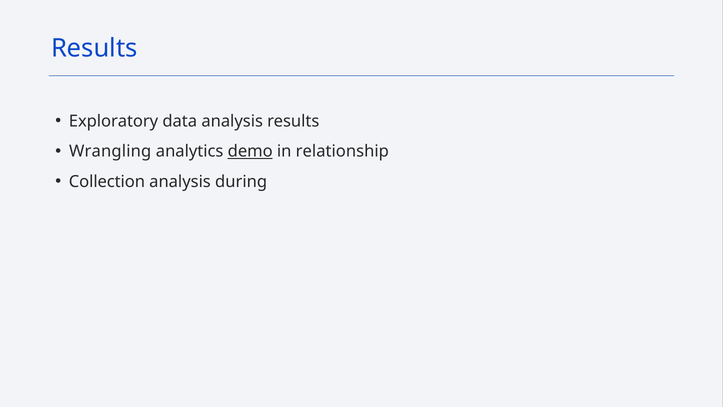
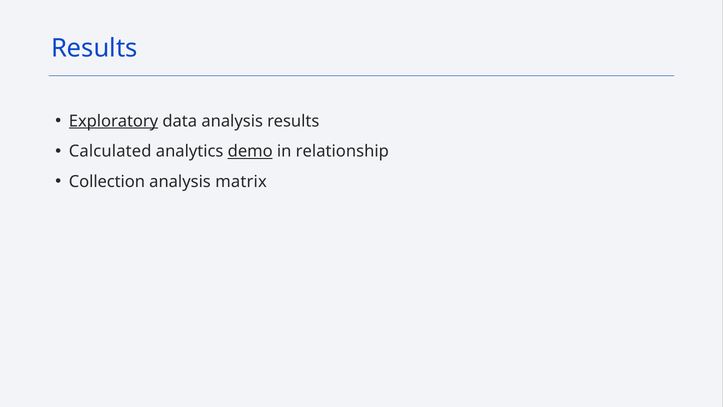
Exploratory underline: none -> present
Wrangling: Wrangling -> Calculated
during: during -> matrix
